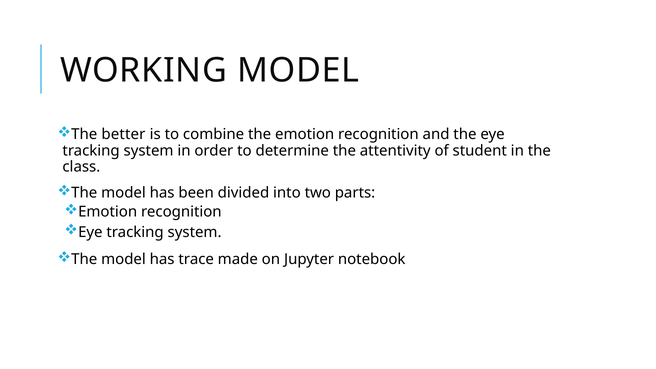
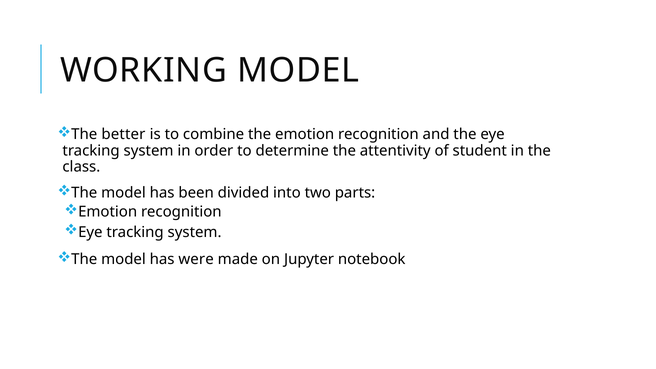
trace: trace -> were
